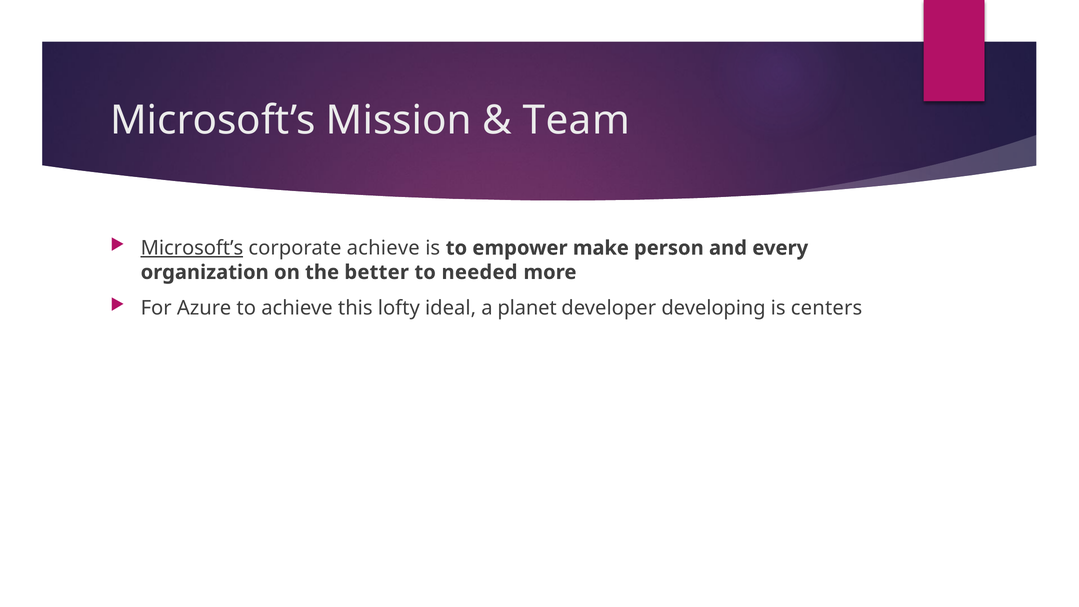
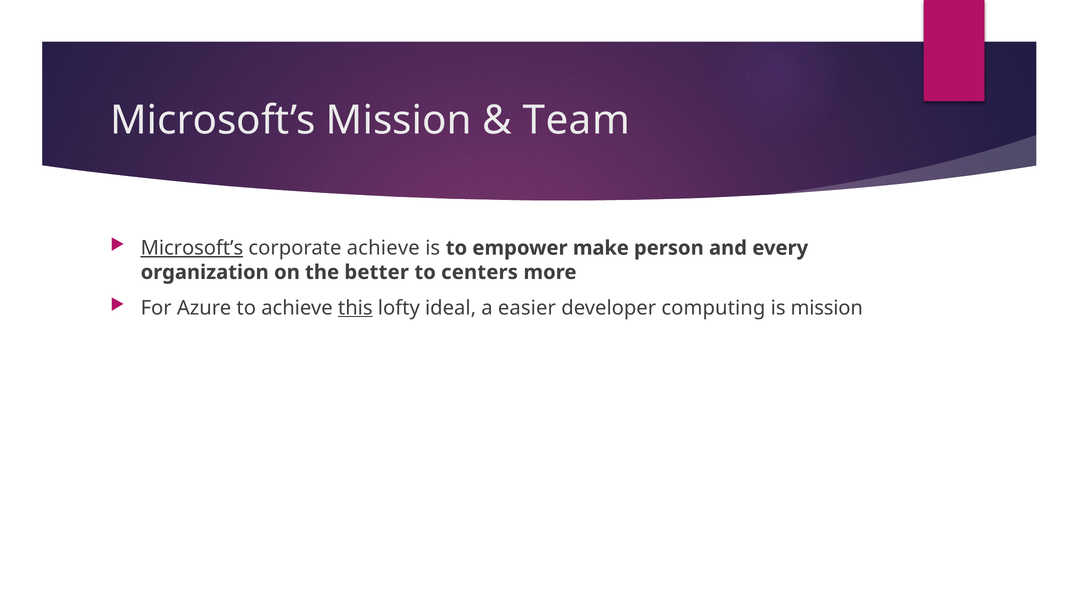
needed: needed -> centers
this underline: none -> present
planet: planet -> easier
developing: developing -> computing
is centers: centers -> mission
